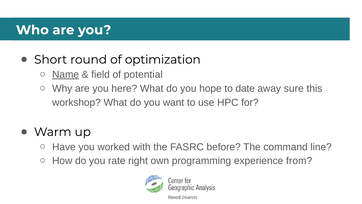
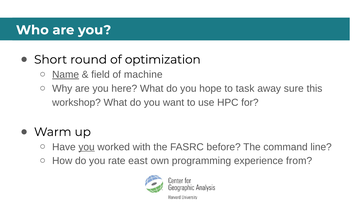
potential: potential -> machine
date: date -> task
you at (87, 147) underline: none -> present
right: right -> east
